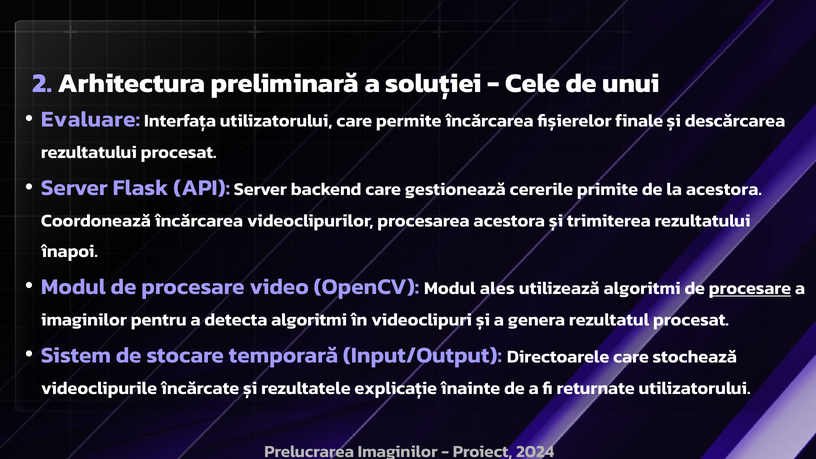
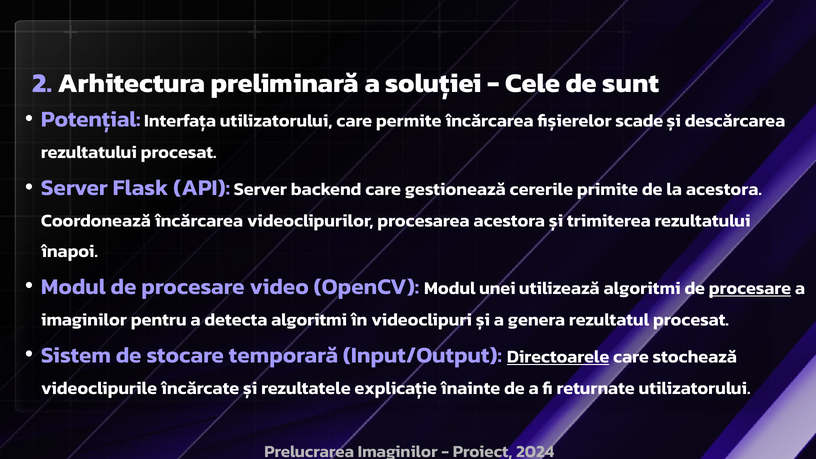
unui: unui -> sunt
Evaluare: Evaluare -> Potențial
finale: finale -> scade
ales: ales -> unei
Directoarele underline: none -> present
